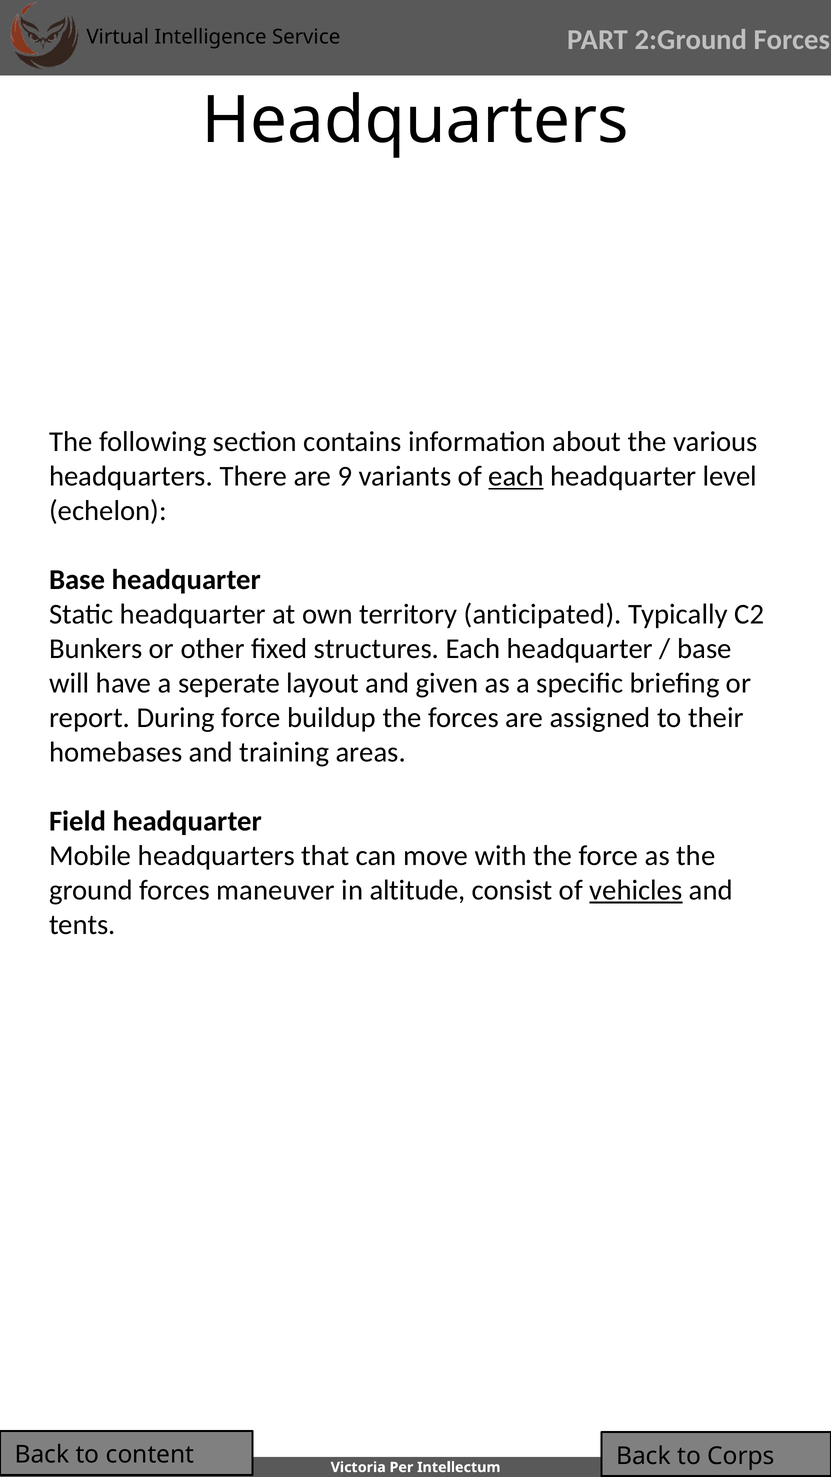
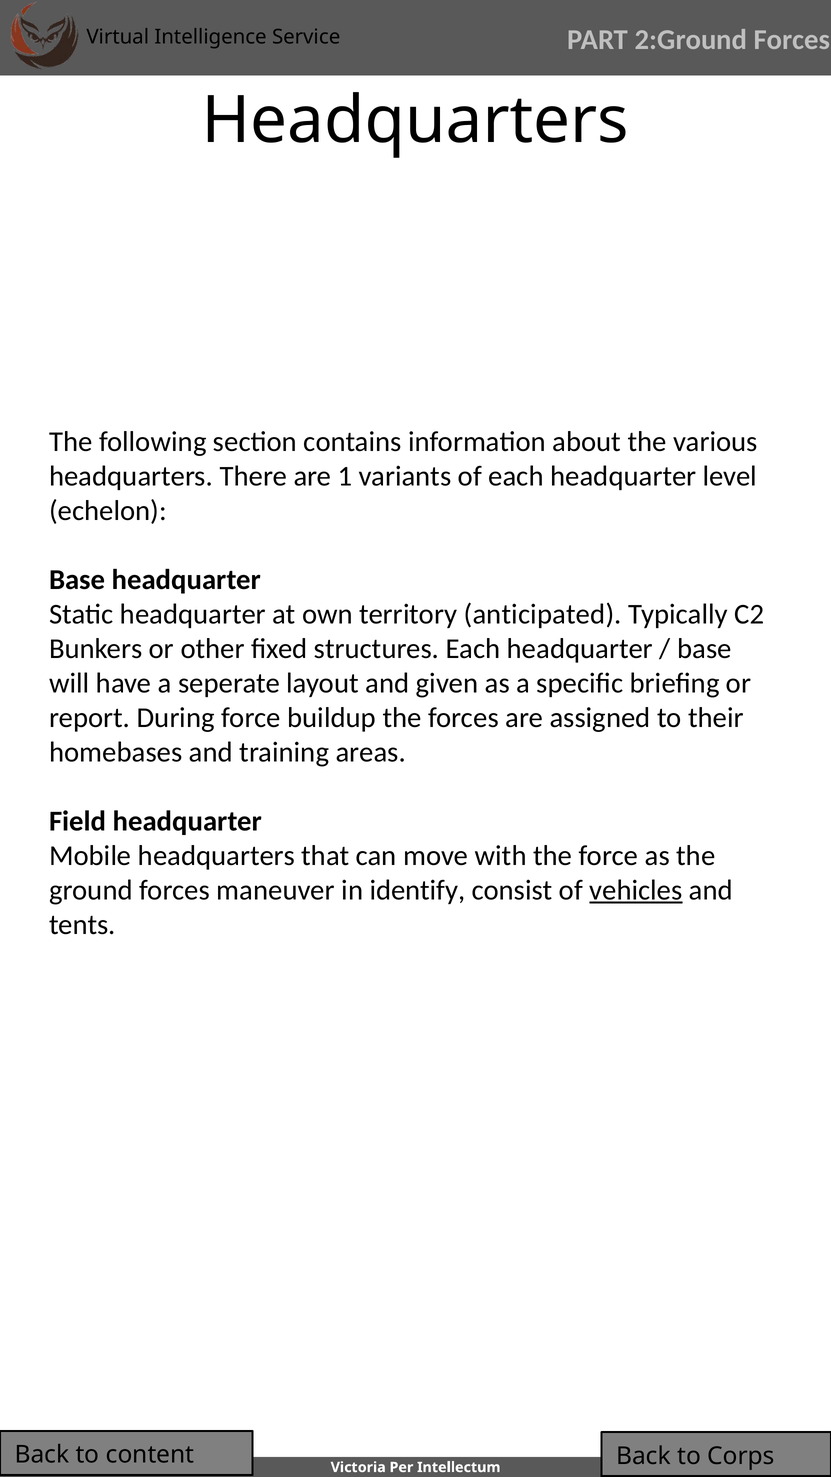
9: 9 -> 1
each at (516, 477) underline: present -> none
altitude: altitude -> identify
